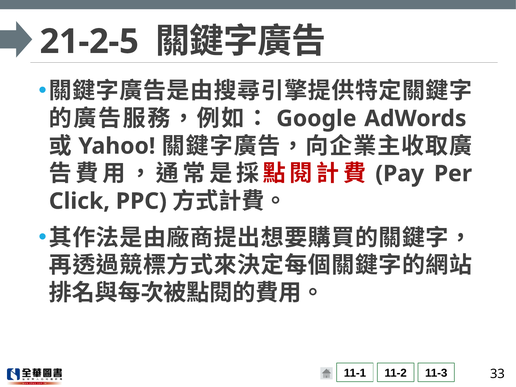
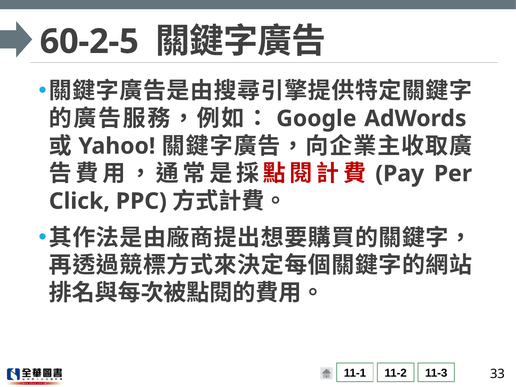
21-2-5: 21-2-5 -> 60-2-5
